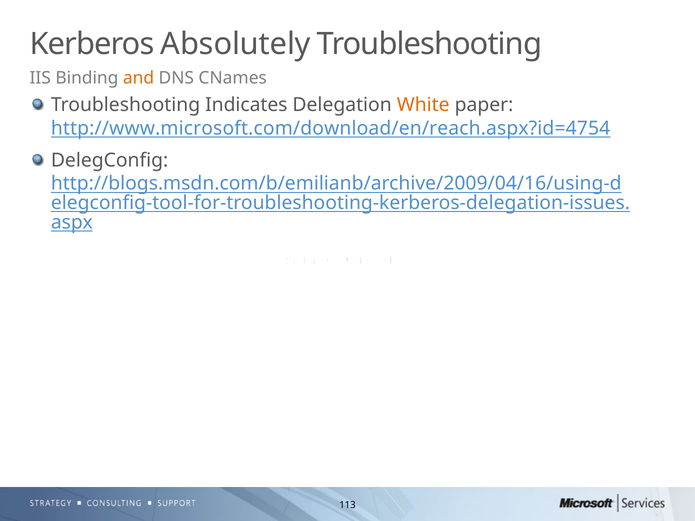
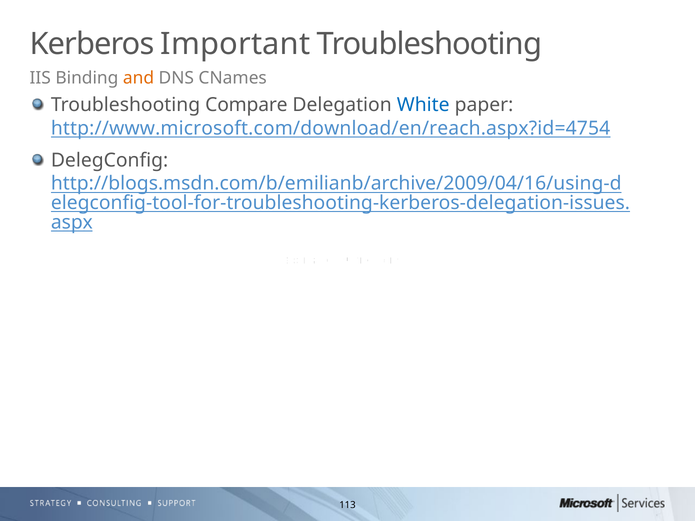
Absolutely: Absolutely -> Important
Indicates: Indicates -> Compare
White colour: orange -> blue
